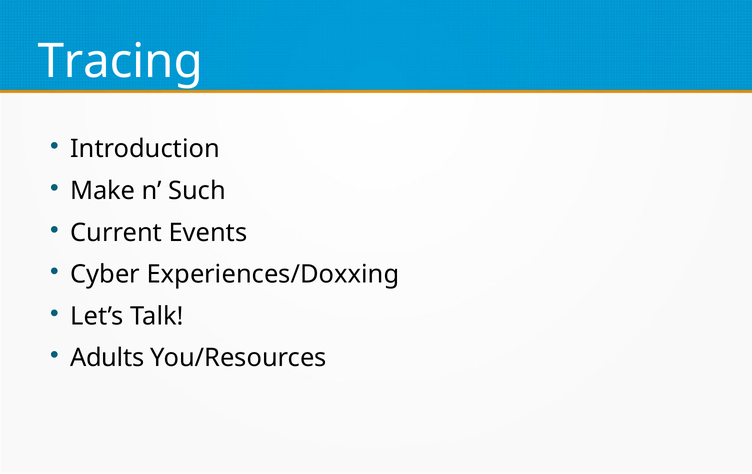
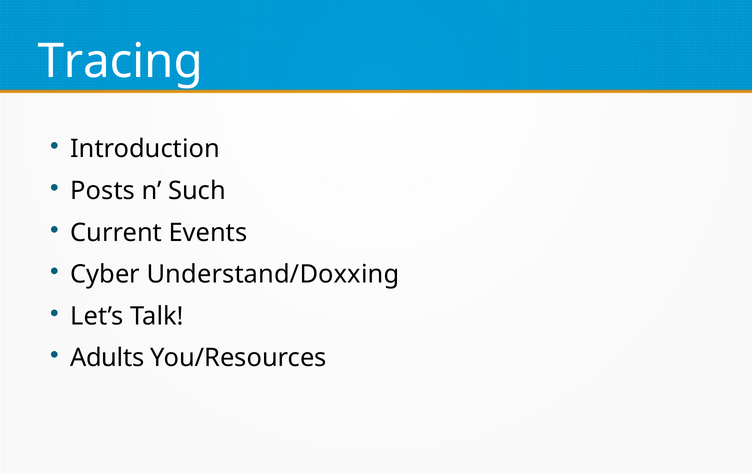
Make: Make -> Posts
Experiences/Doxxing: Experiences/Doxxing -> Understand/Doxxing
